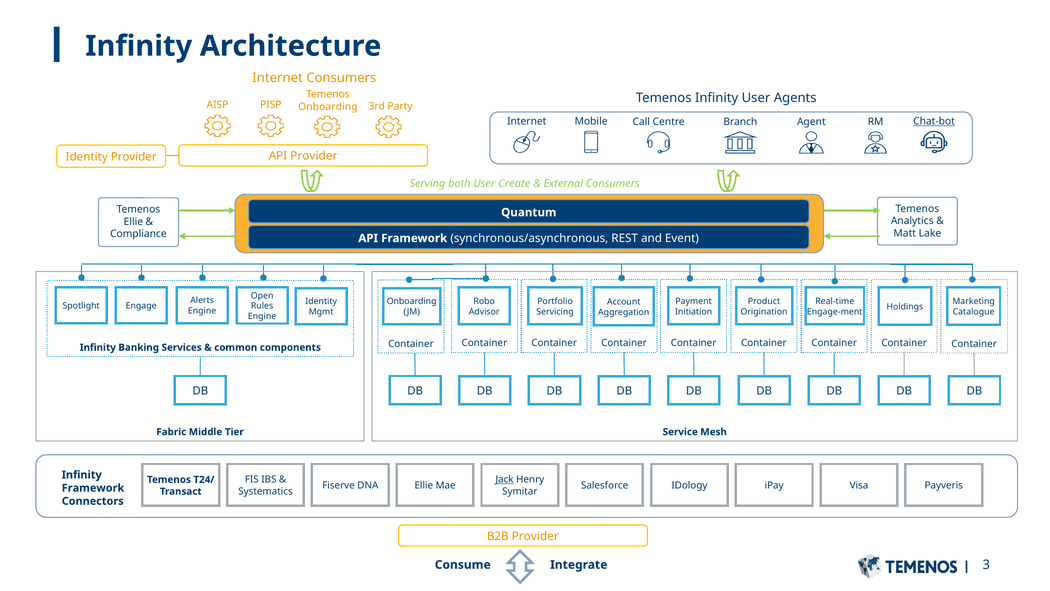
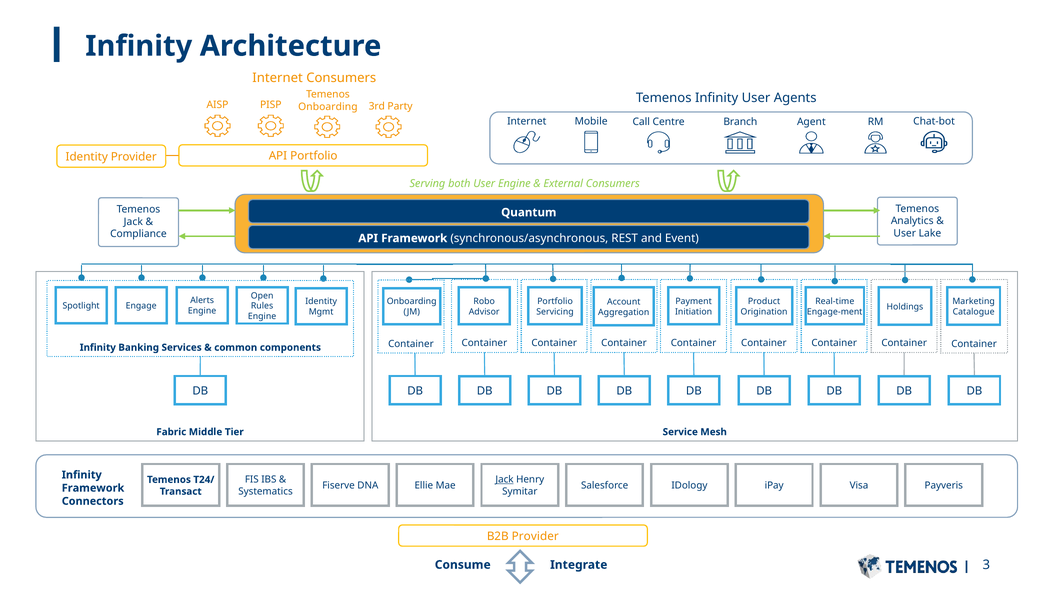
Chat-bot underline: present -> none
API Provider: Provider -> Portfolio
User Create: Create -> Engine
Ellie at (133, 221): Ellie -> Jack
Matt at (905, 233): Matt -> User
